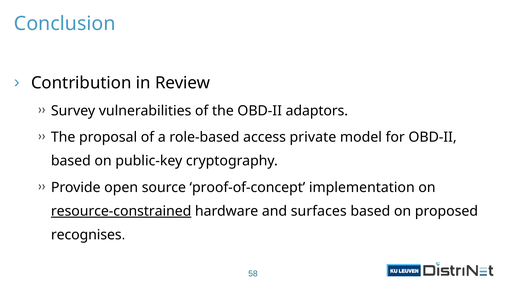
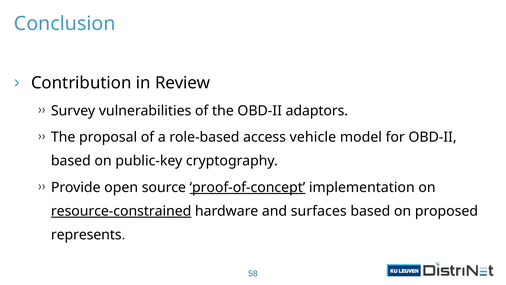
private: private -> vehicle
proof-of-concept underline: none -> present
recognises: recognises -> represents
